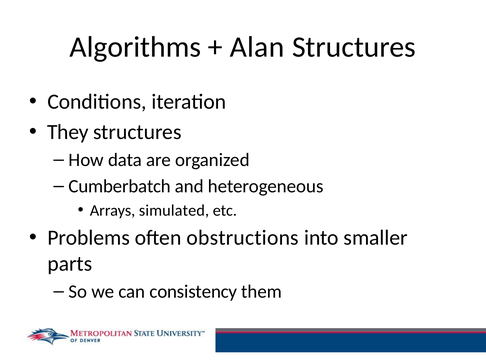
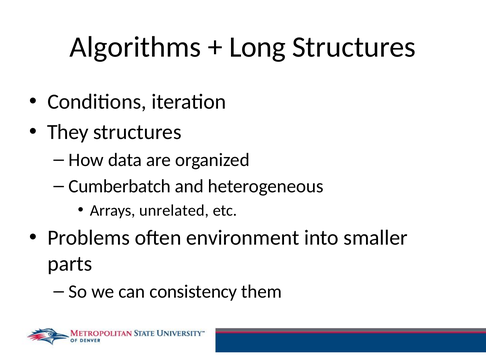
Alan: Alan -> Long
simulated: simulated -> unrelated
obstructions: obstructions -> environment
